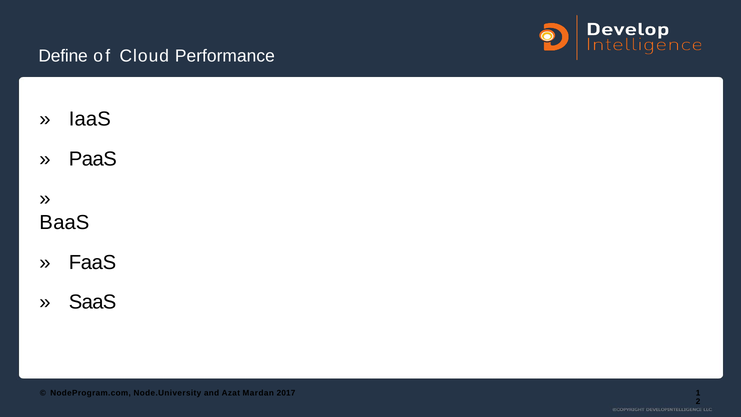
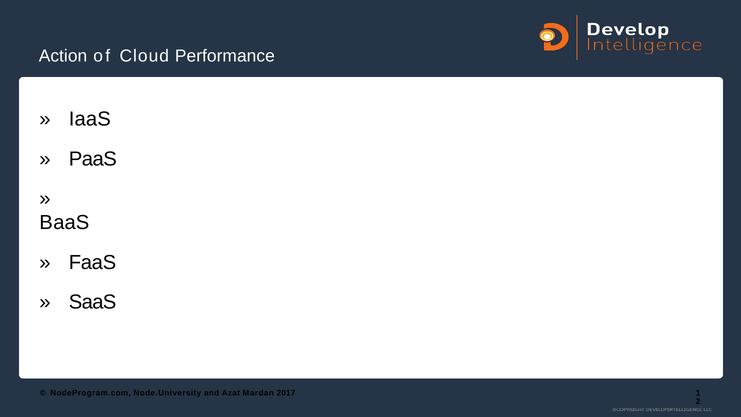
Define: Define -> Action
